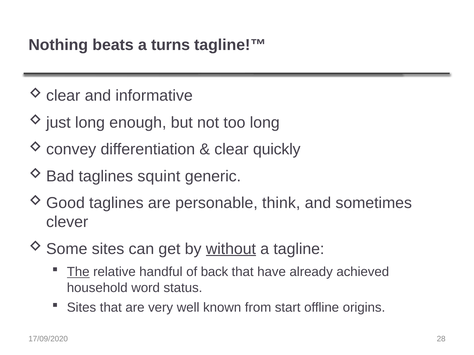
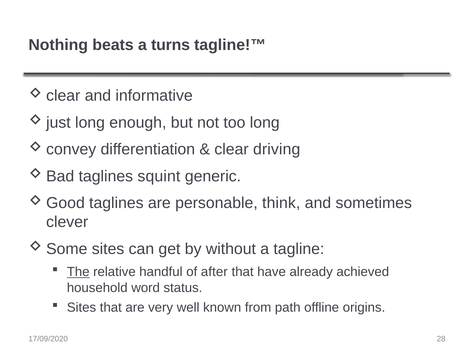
quickly: quickly -> driving
without underline: present -> none
back: back -> after
start: start -> path
